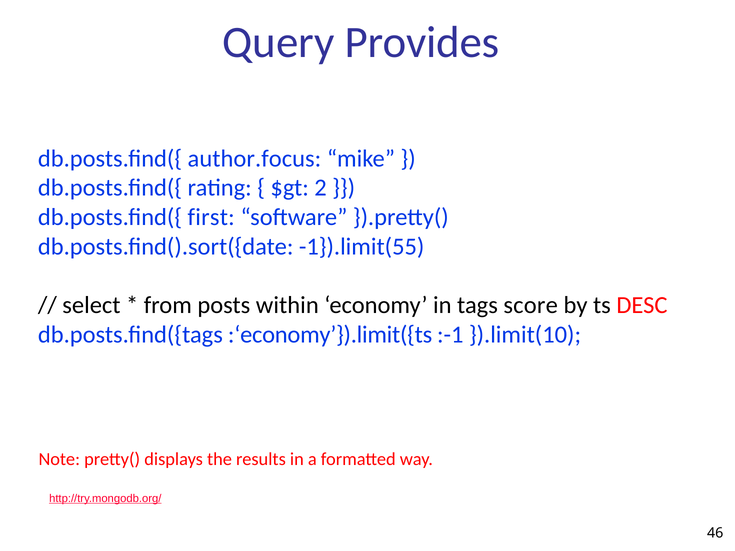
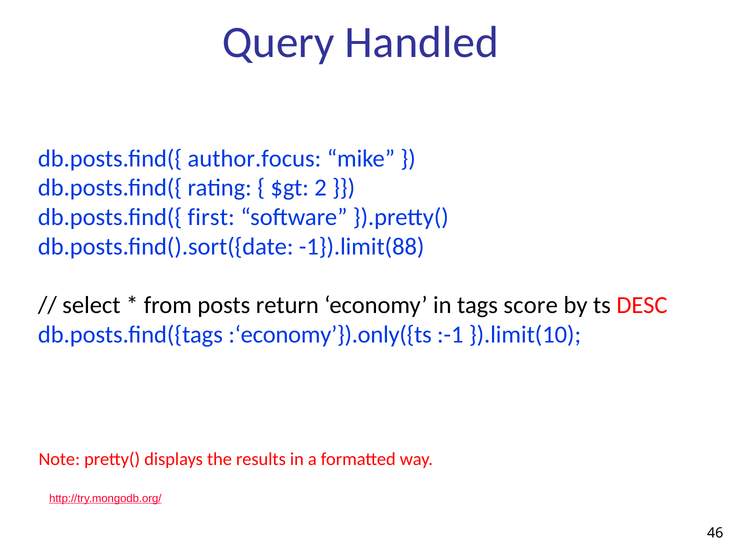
Provides: Provides -> Handled
-1}).limit(55: -1}).limit(55 -> -1}).limit(88
within: within -> return
:‘economy’}).limit({ts: :‘economy’}).limit({ts -> :‘economy’}).only({ts
